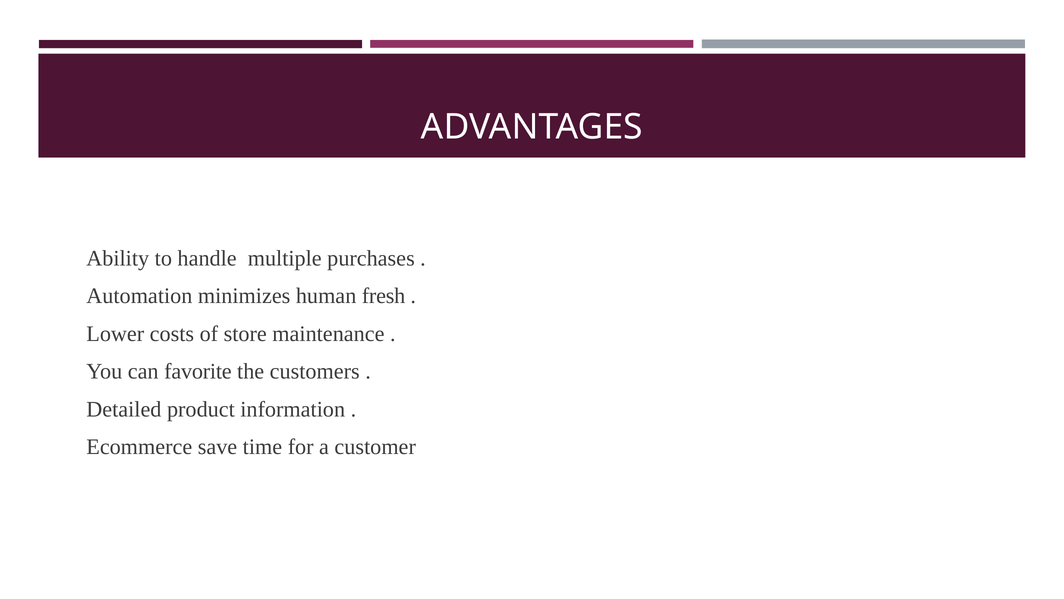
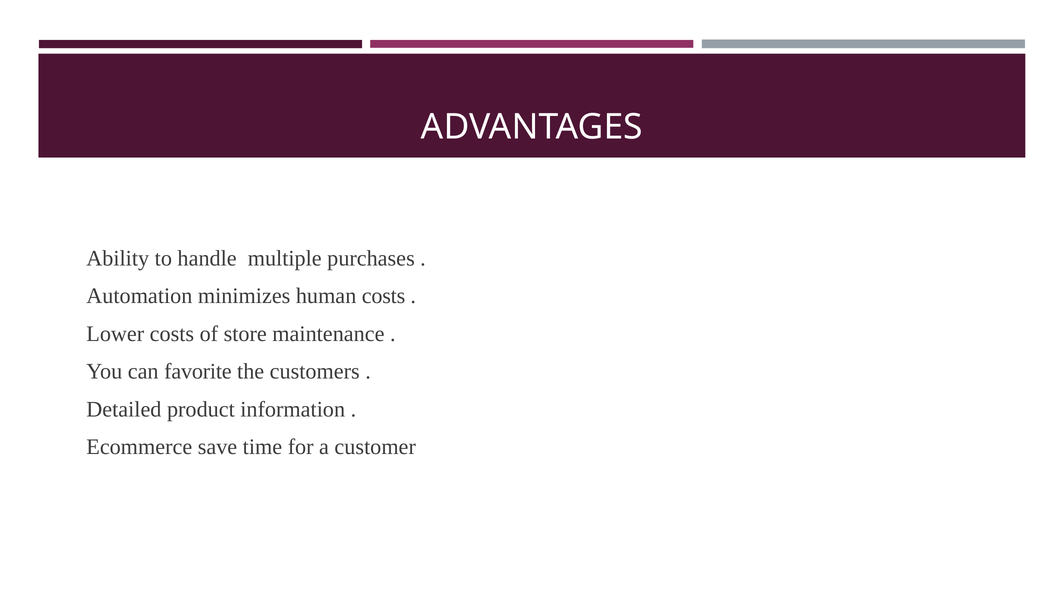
human fresh: fresh -> costs
